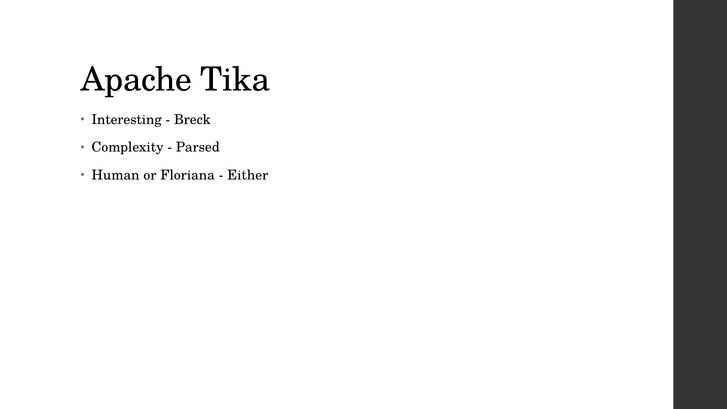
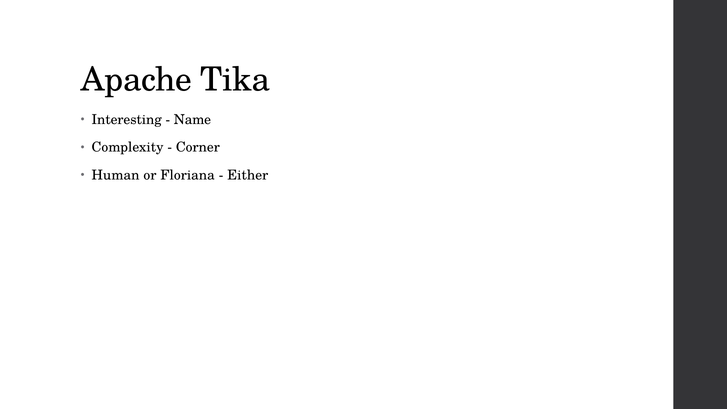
Breck: Breck -> Name
Parsed: Parsed -> Corner
